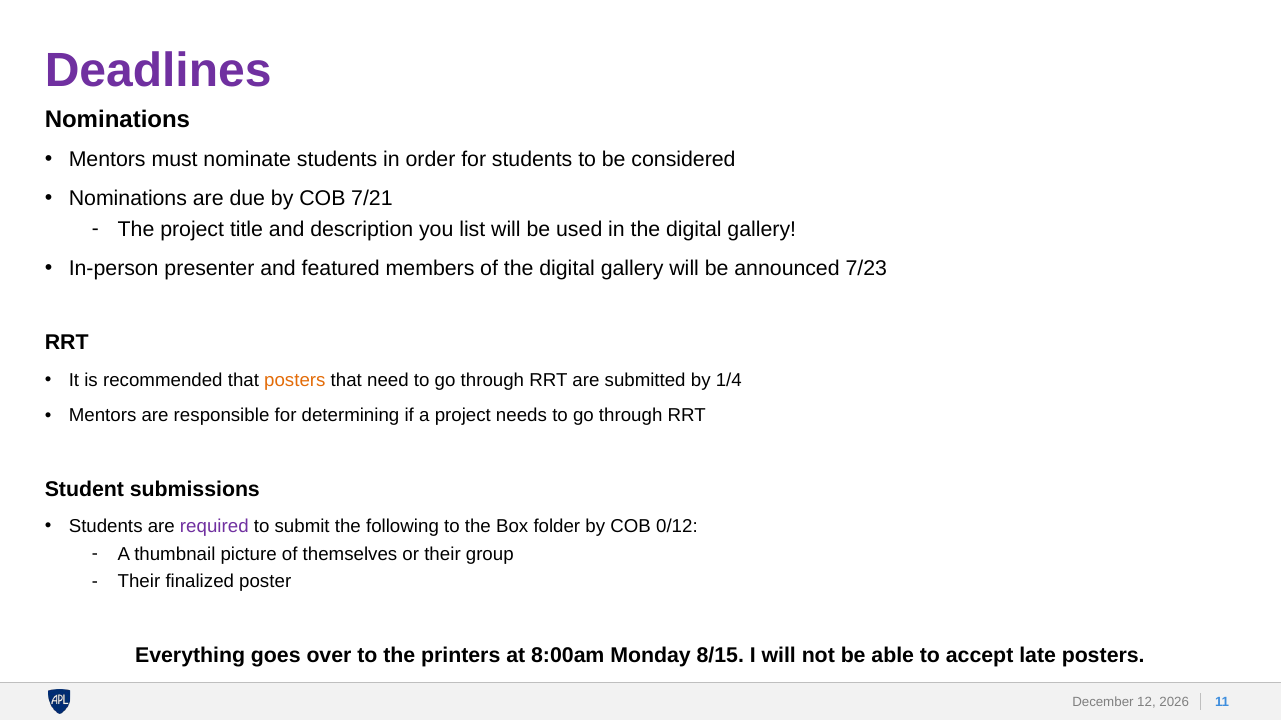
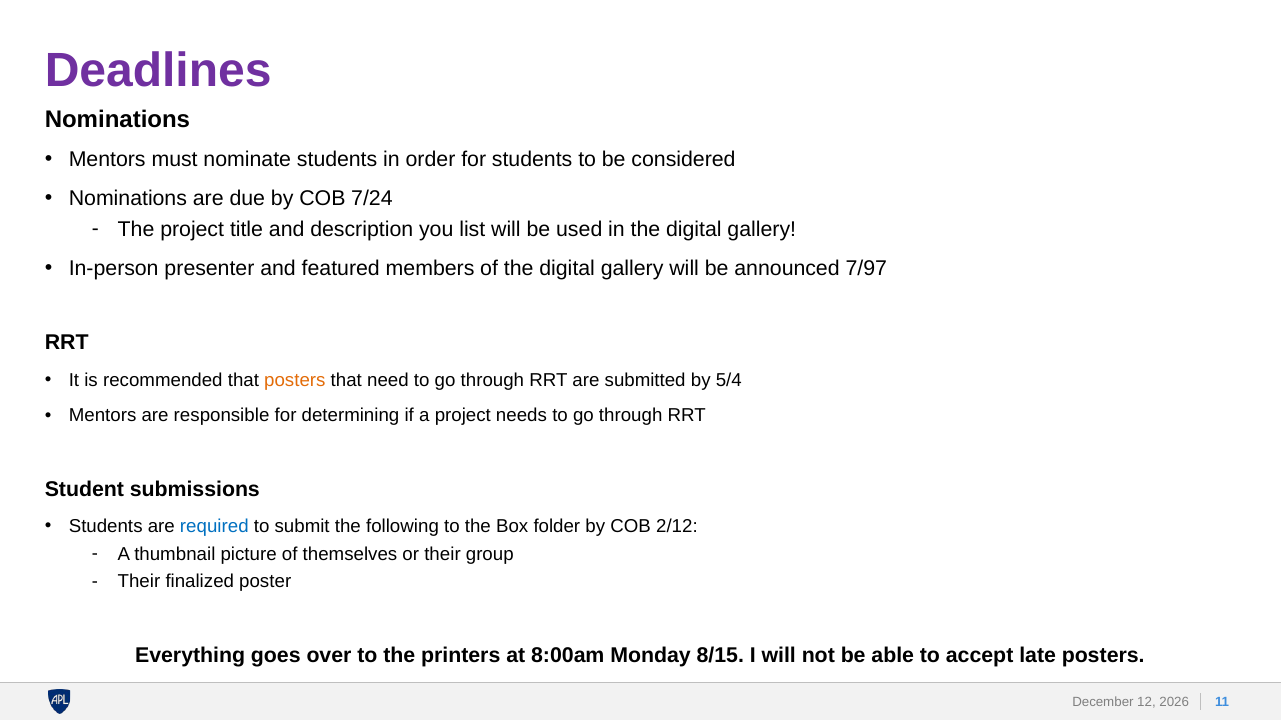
7/21: 7/21 -> 7/24
7/23: 7/23 -> 7/97
1/4: 1/4 -> 5/4
required colour: purple -> blue
0/12: 0/12 -> 2/12
